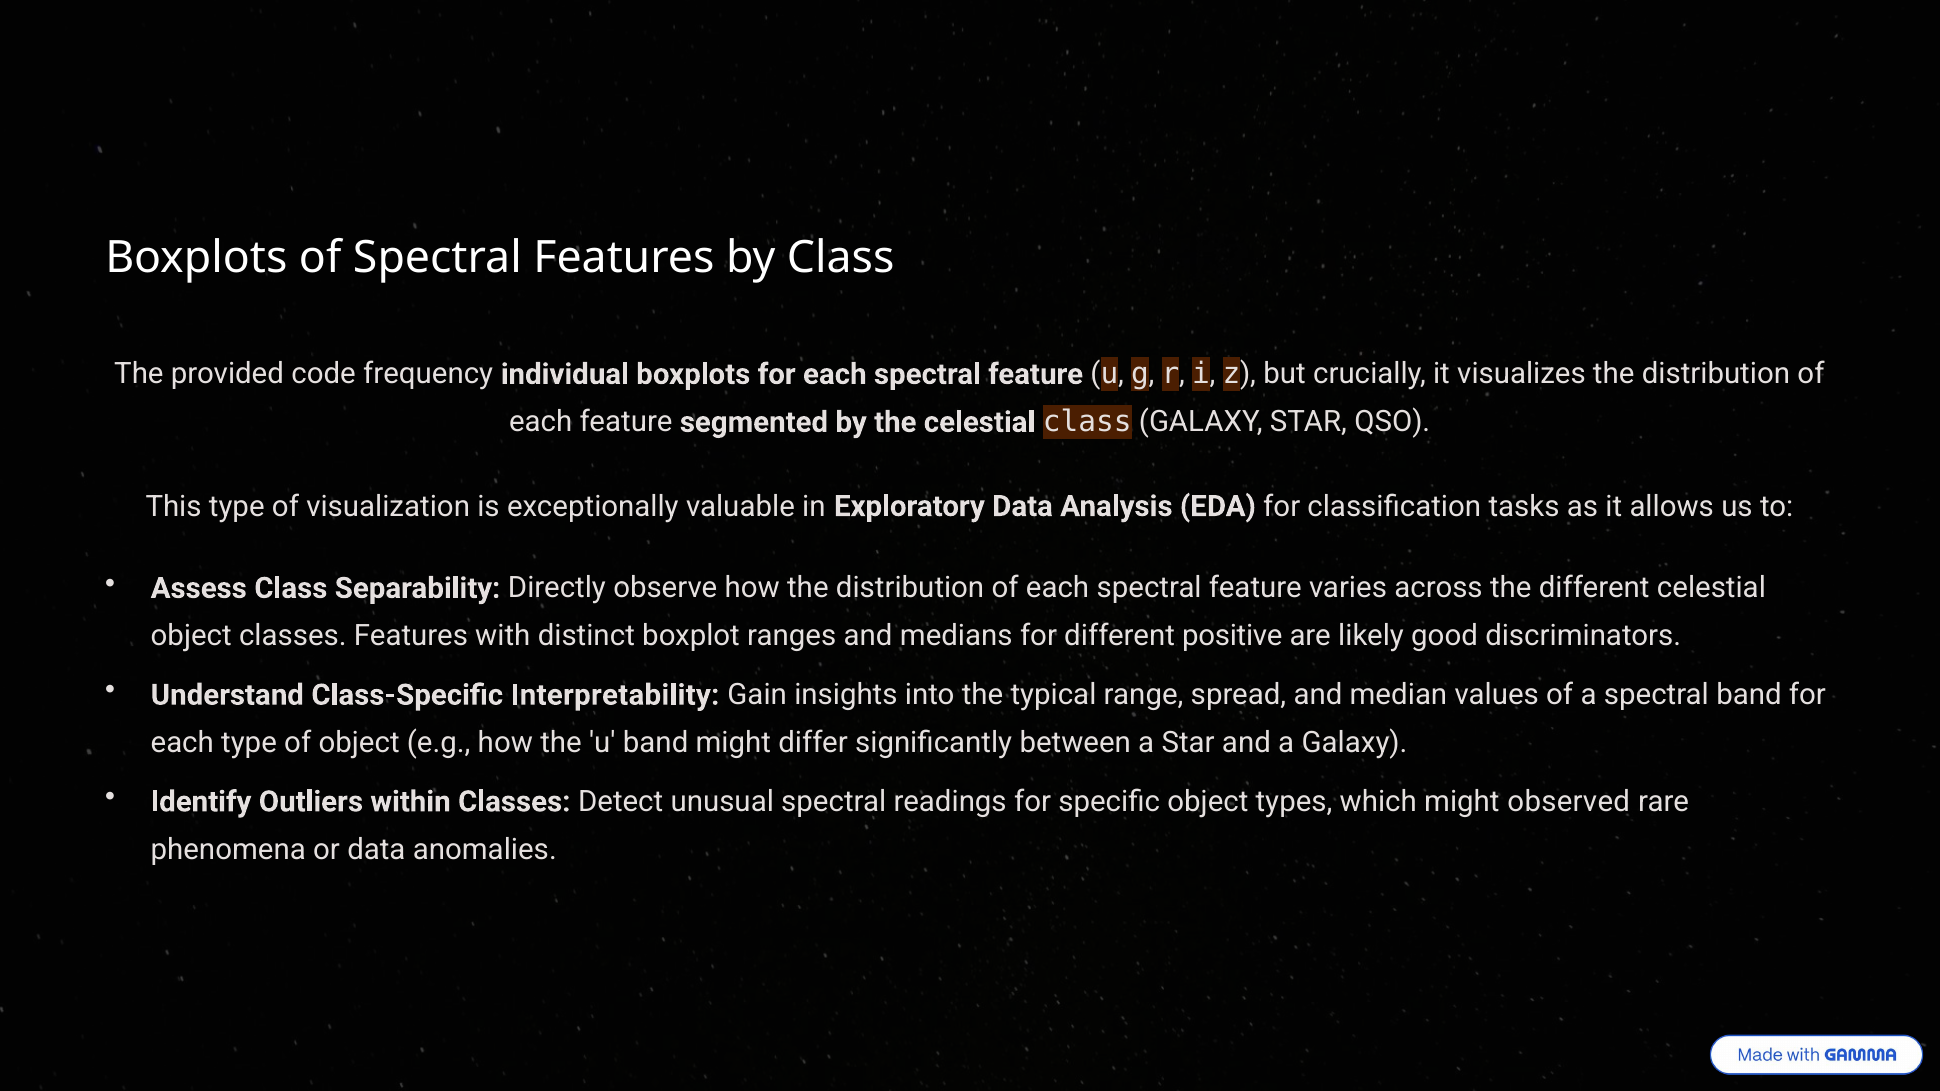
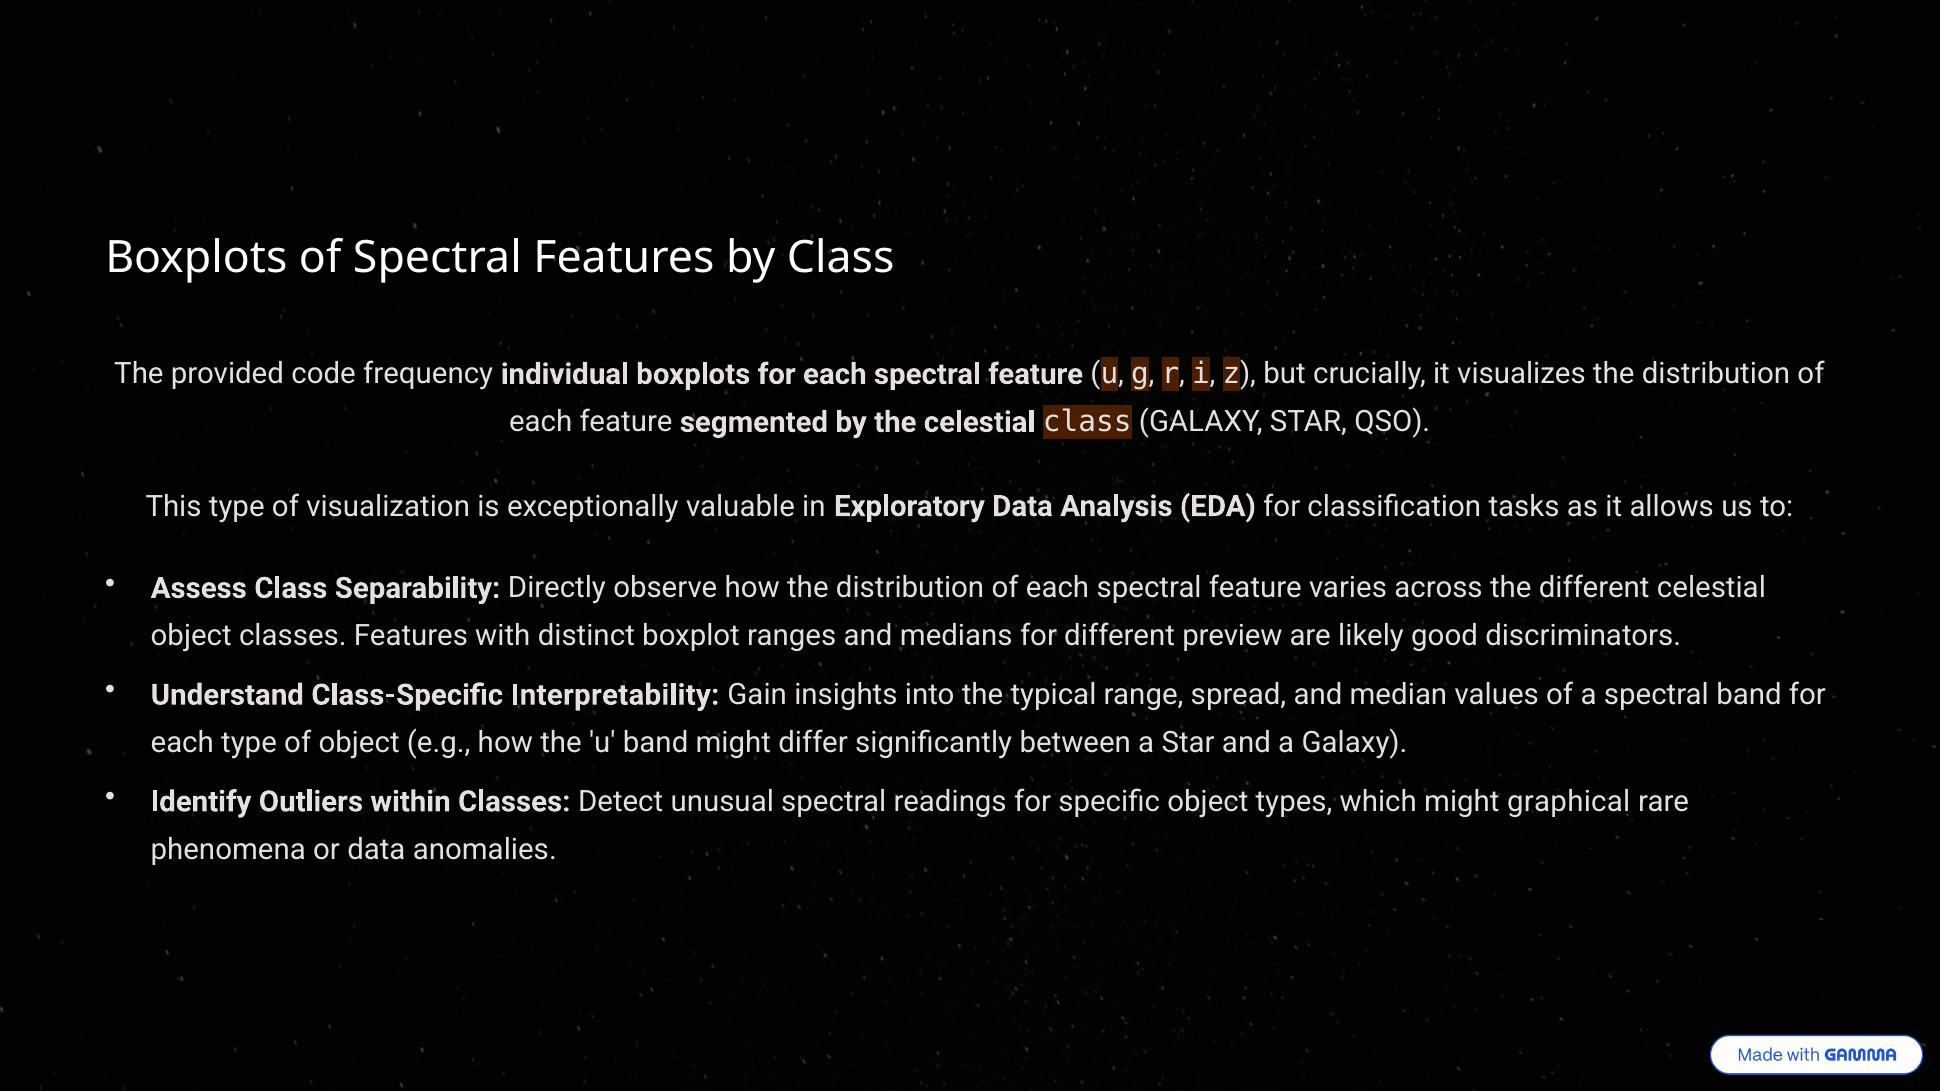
positive: positive -> preview
observed: observed -> graphical
